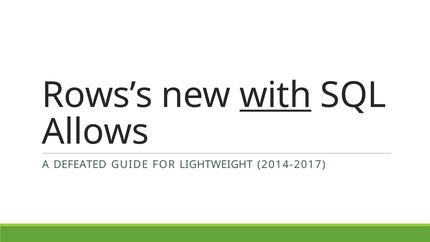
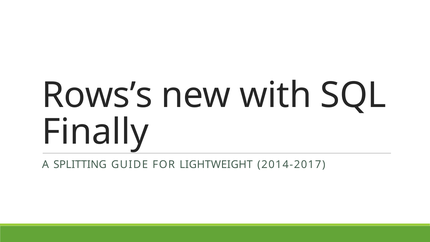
with underline: present -> none
Allows: Allows -> Finally
DEFEATED: DEFEATED -> SPLITTING
